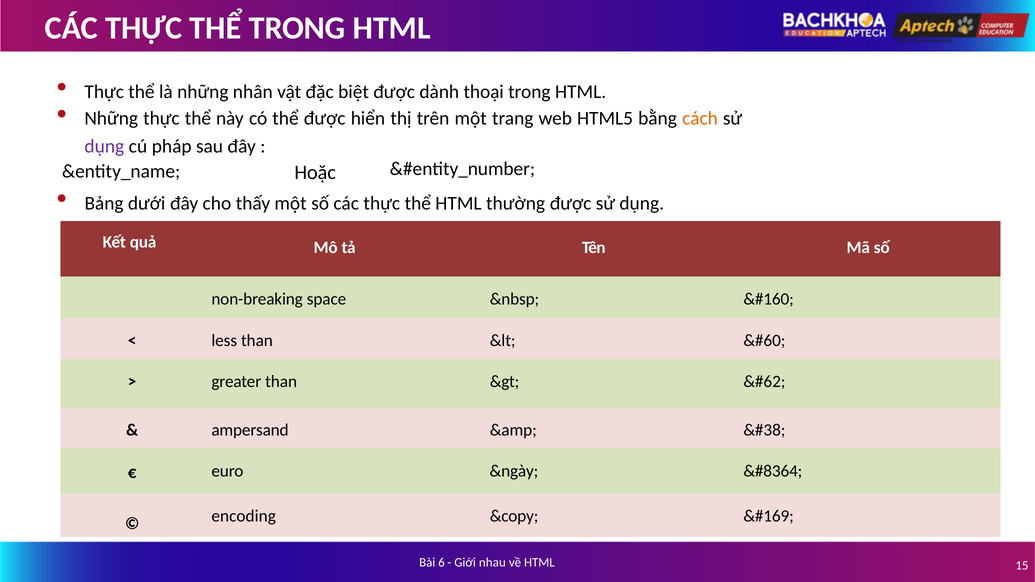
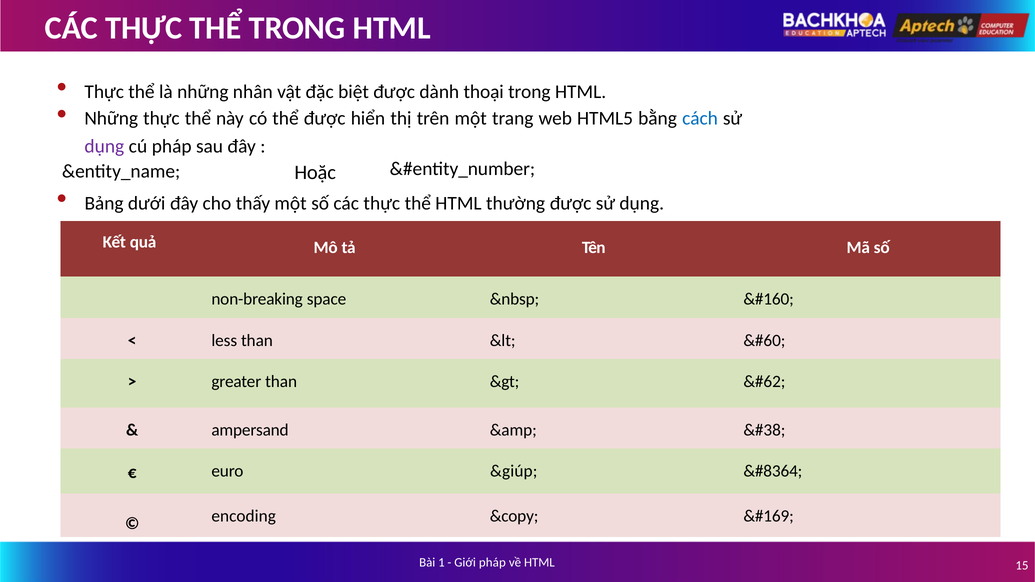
cách colour: orange -> blue
&ngày: &ngày -> &giúp
6: 6 -> 1
Giới nhau: nhau -> pháp
